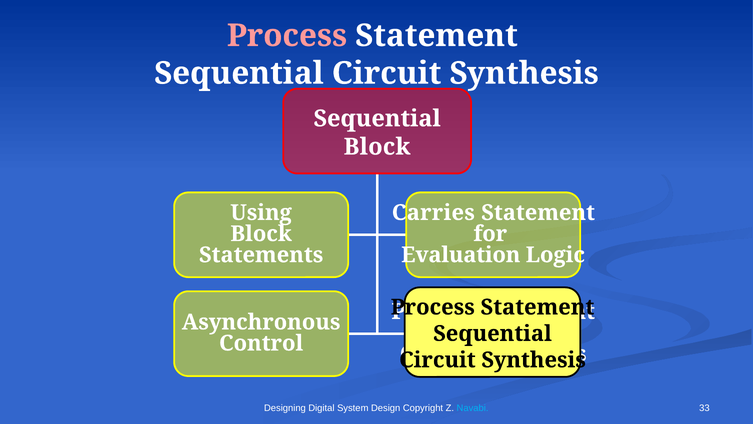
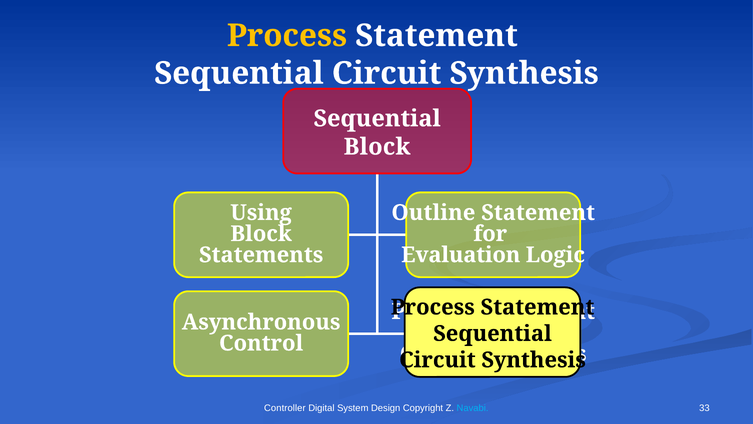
Process at (287, 36) colour: pink -> yellow
Carries: Carries -> Outline
Designing: Designing -> Controller
